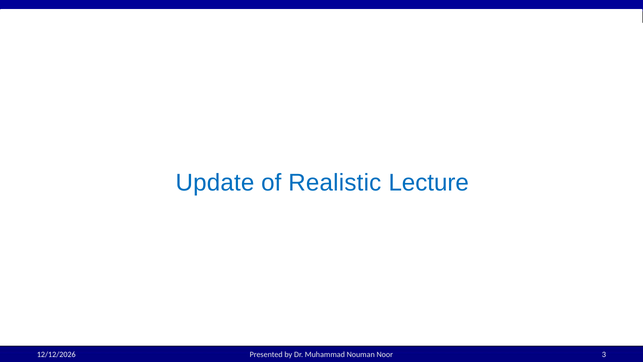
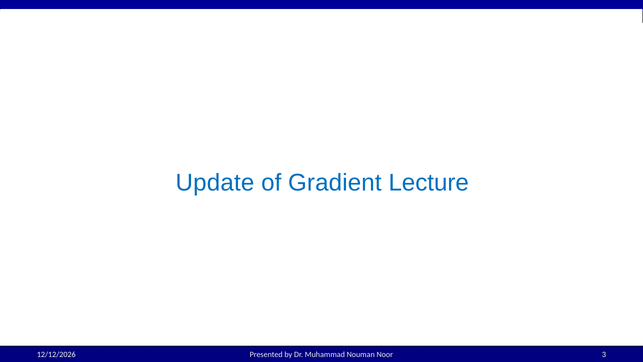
Realistic: Realistic -> Gradient
